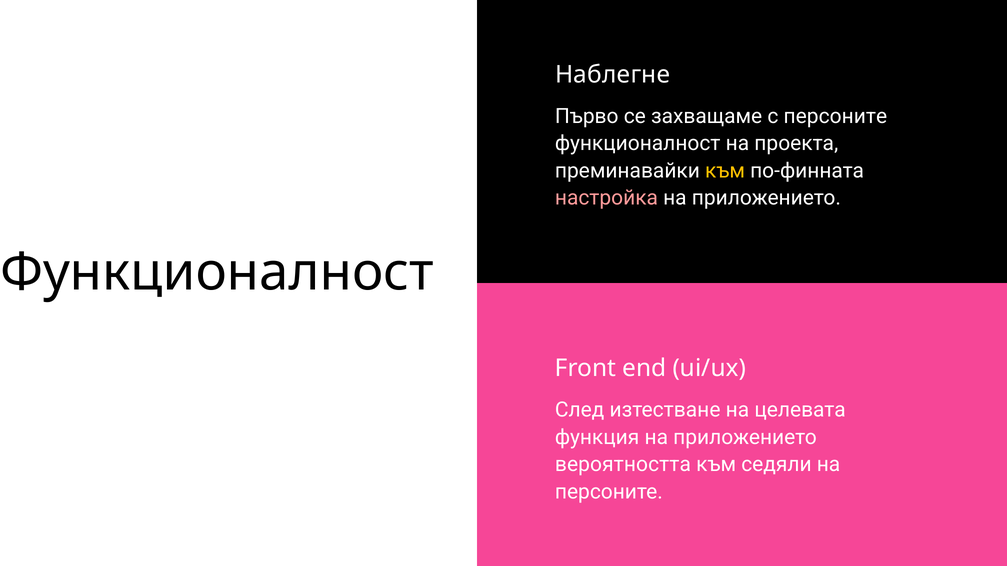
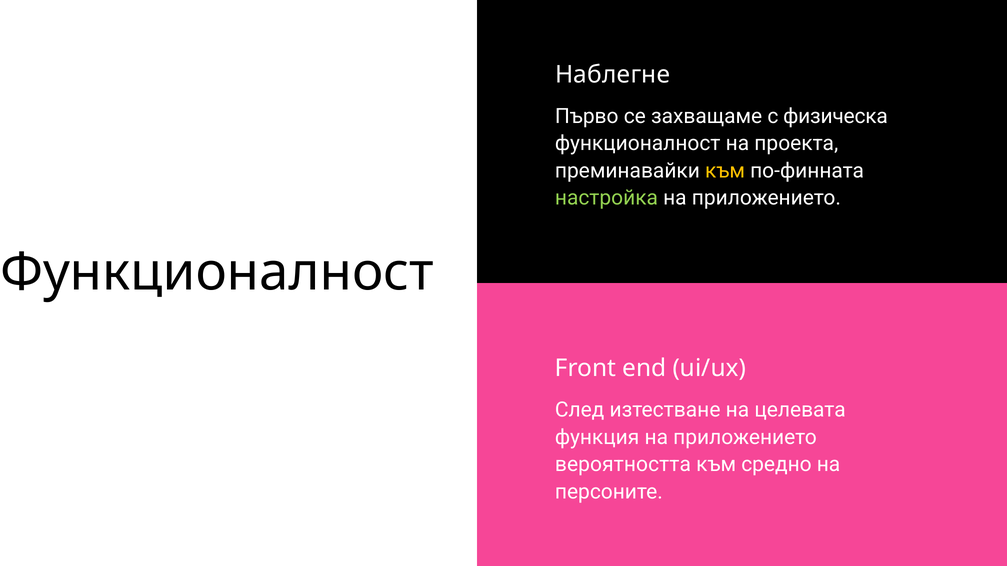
с персоните: персоните -> физическа
настройка colour: pink -> light green
седяли: седяли -> средно
